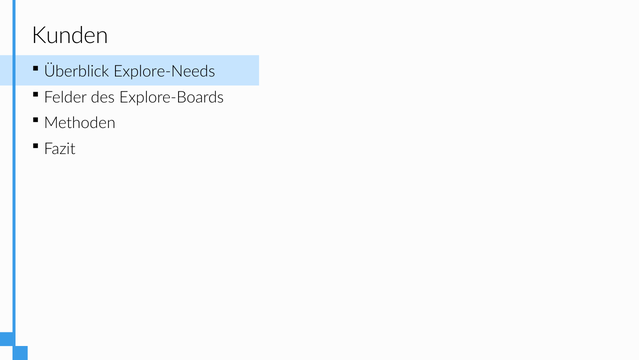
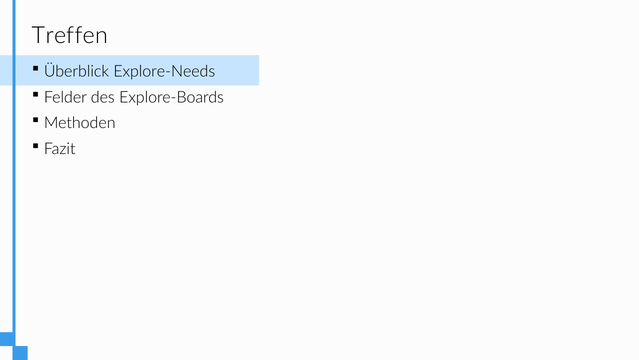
Kunden: Kunden -> Treffen
